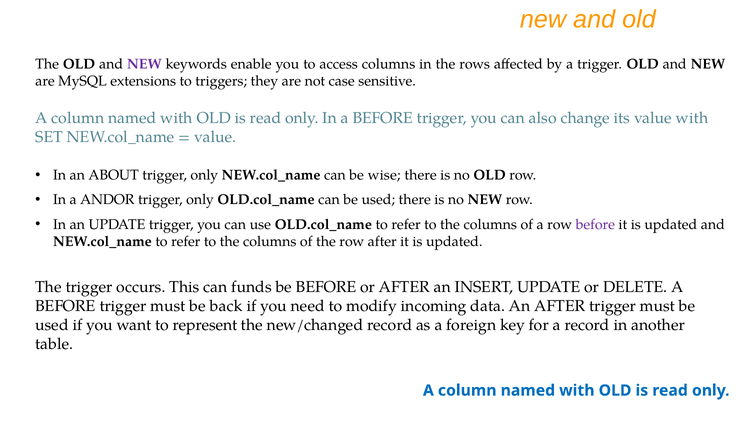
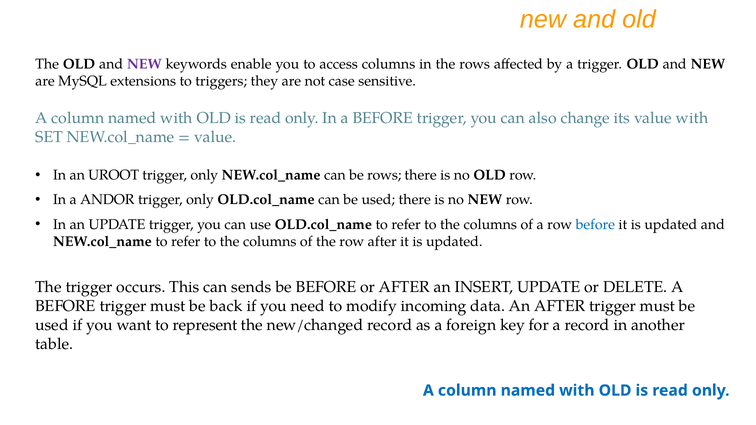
ABOUT: ABOUT -> UROOT
be wise: wise -> rows
before at (595, 224) colour: purple -> blue
funds: funds -> sends
